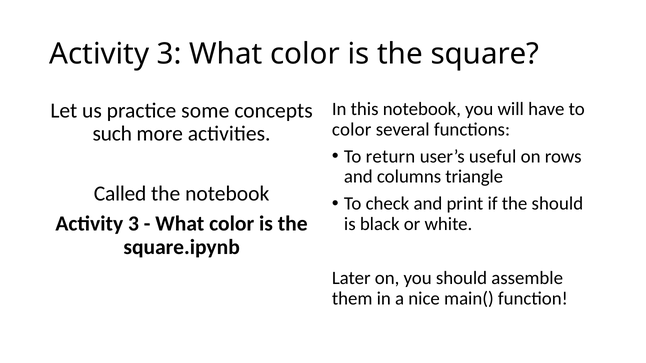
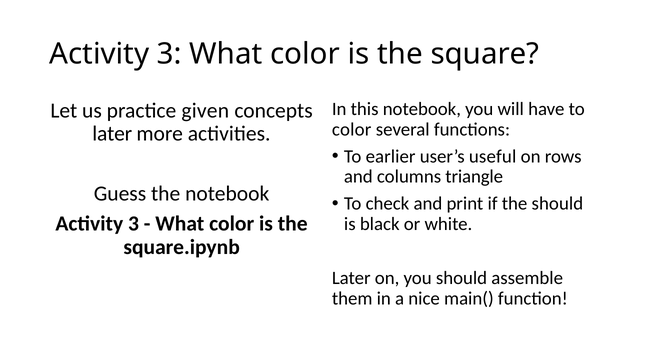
some: some -> given
such at (112, 134): such -> later
return: return -> earlier
Called: Called -> Guess
